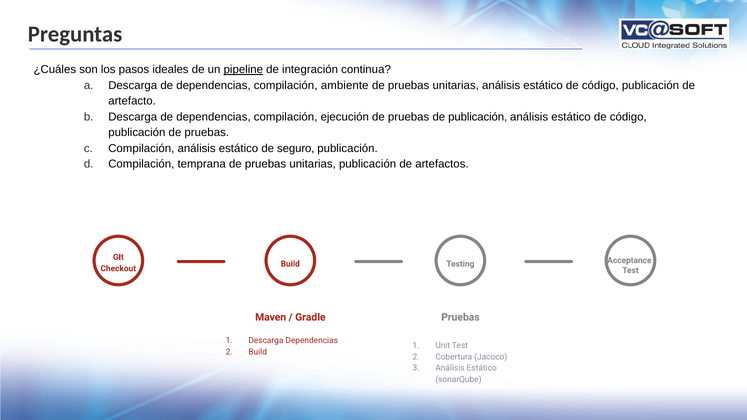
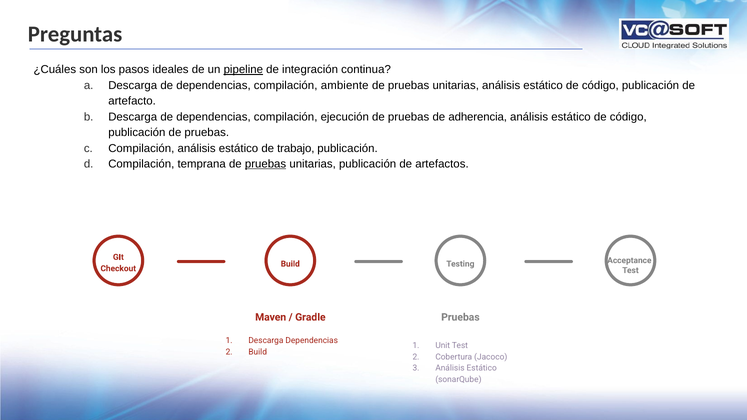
de publicación: publicación -> adherencia
seguro: seguro -> trabajo
pruebas at (266, 164) underline: none -> present
